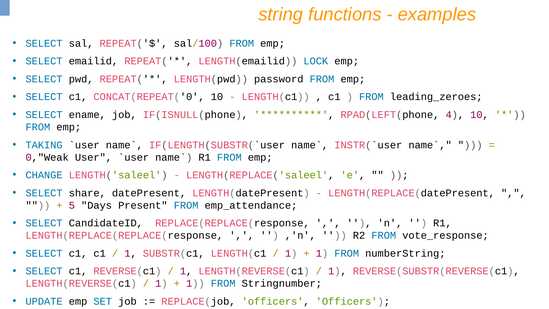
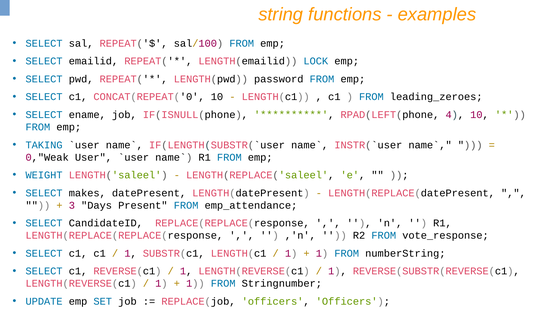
CHANGE: CHANGE -> WEIGHT
share: share -> makes
5: 5 -> 3
